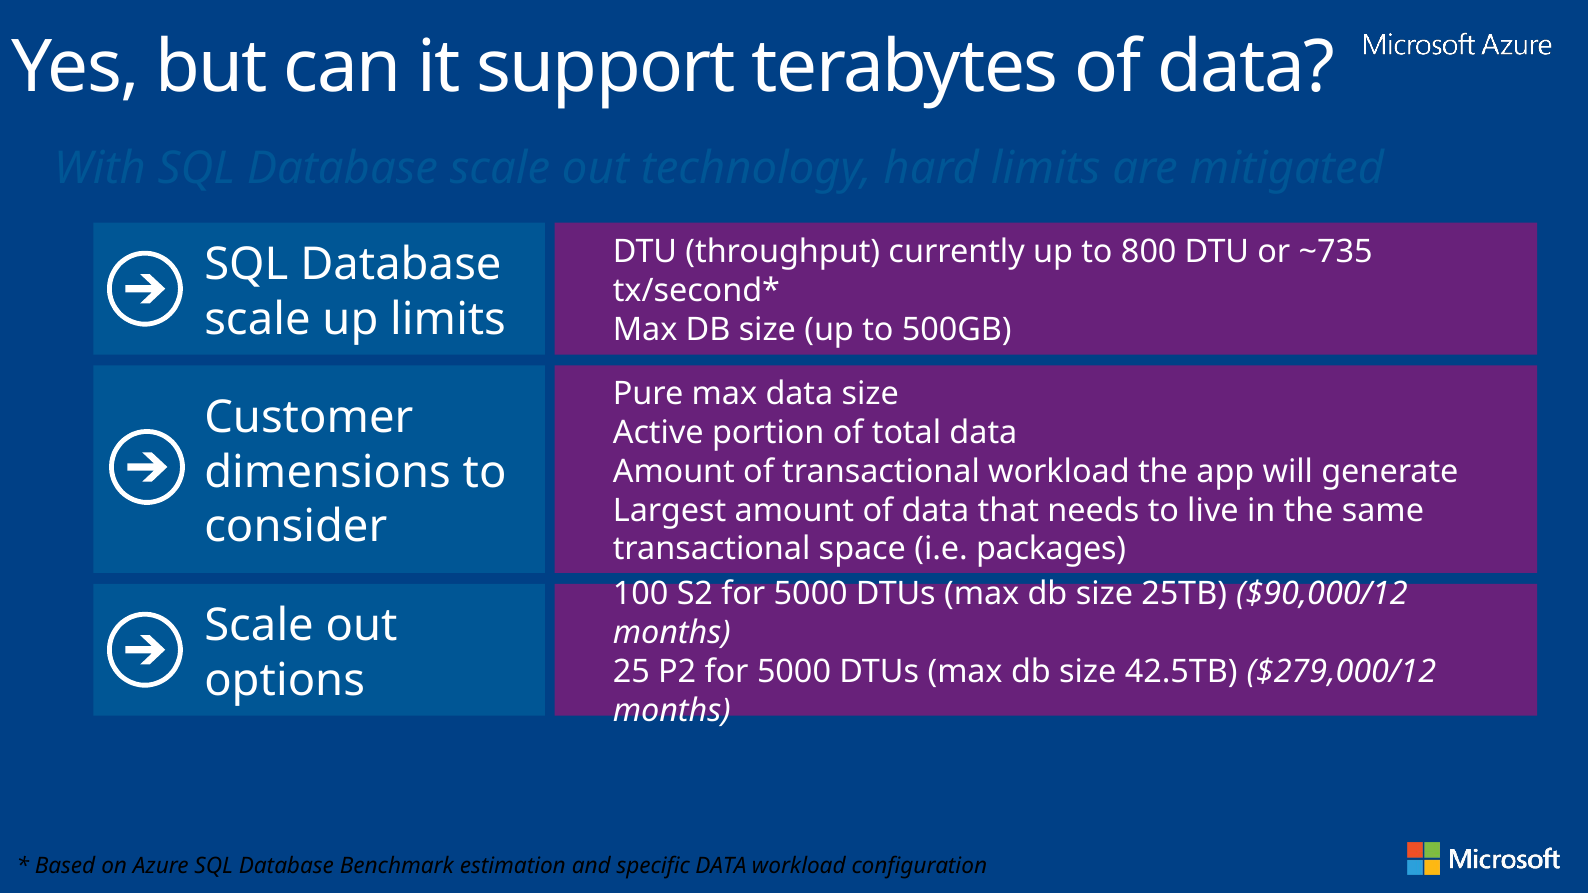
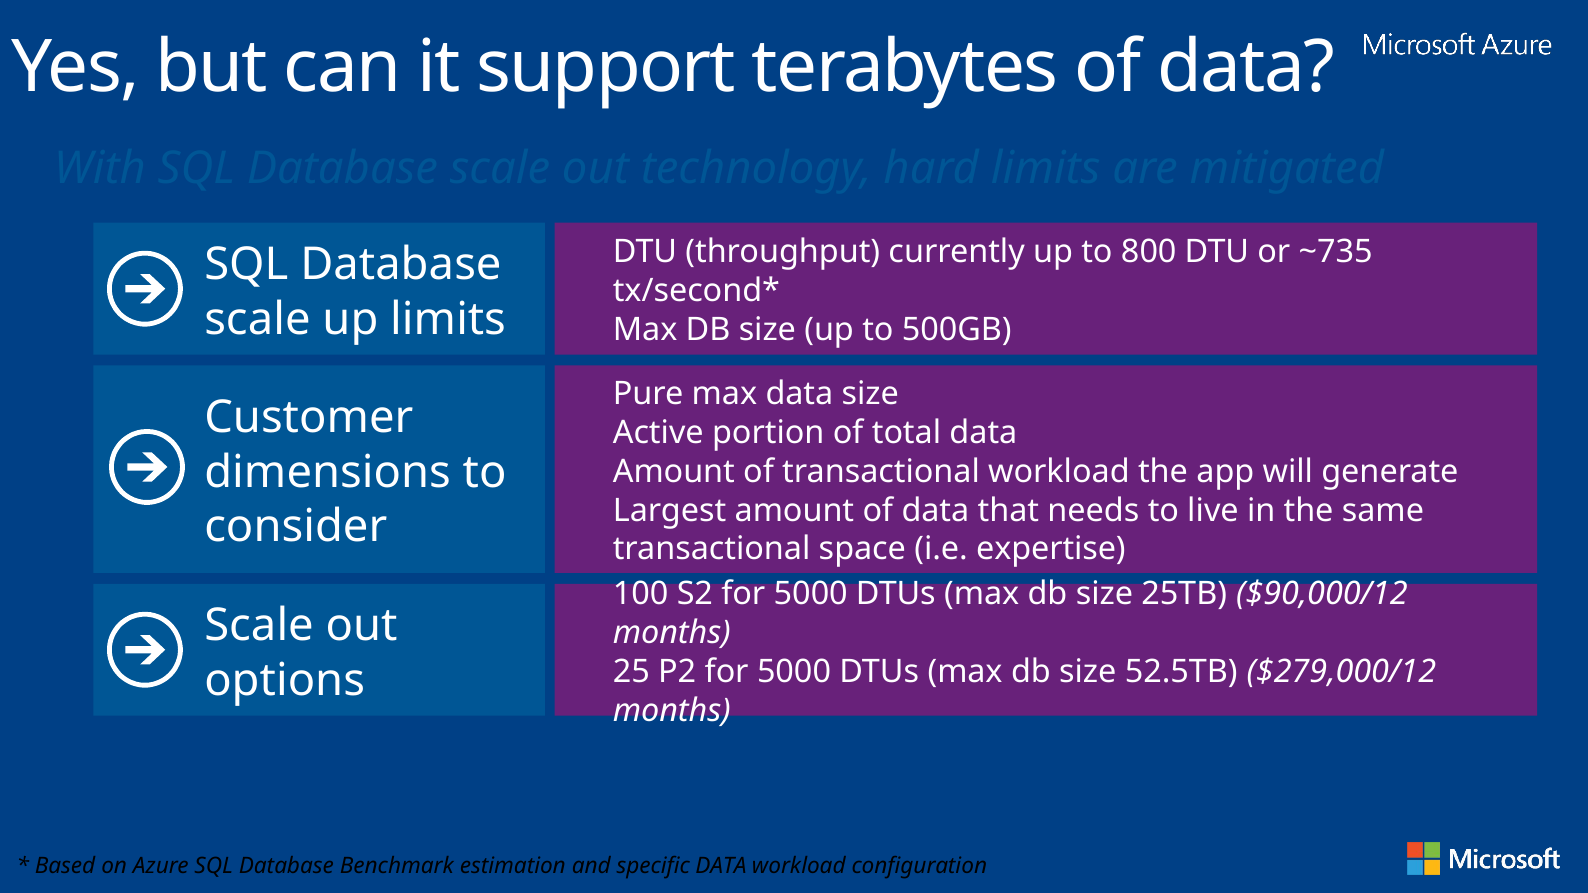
packages: packages -> expertise
42.5TB: 42.5TB -> 52.5TB
